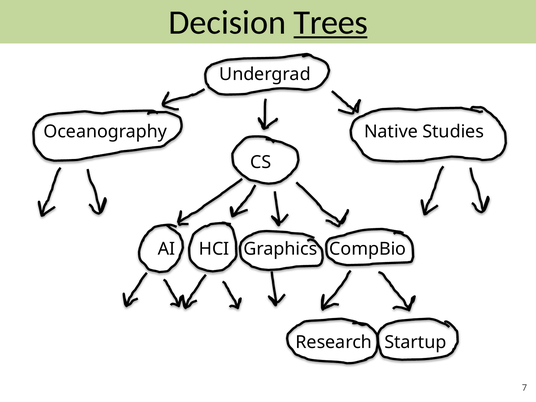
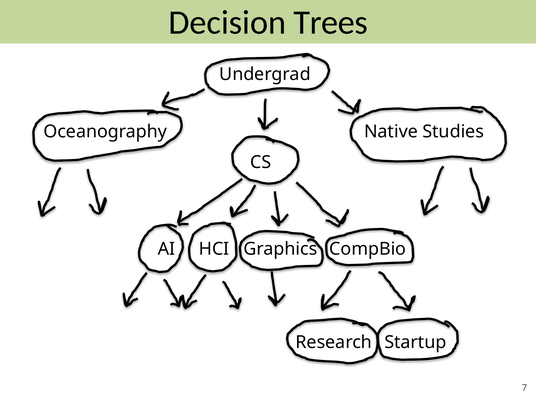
Trees underline: present -> none
